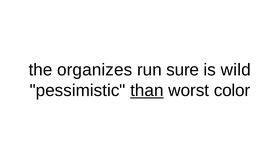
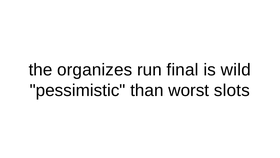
sure: sure -> final
than underline: present -> none
color: color -> slots
